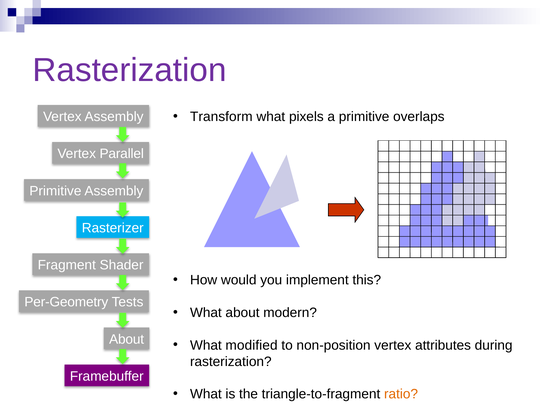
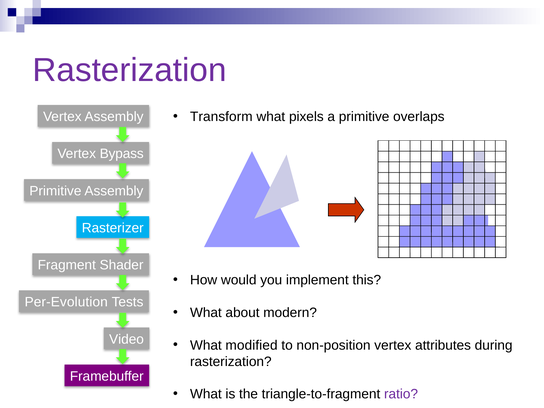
Parallel: Parallel -> Bypass
Per-Geometry: Per-Geometry -> Per-Evolution
About at (127, 339): About -> Video
ratio colour: orange -> purple
